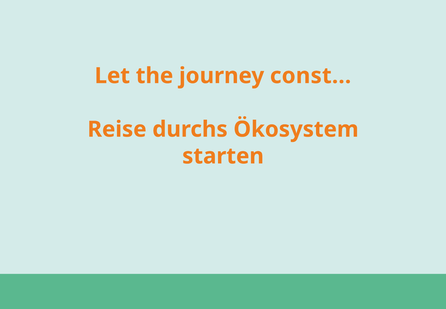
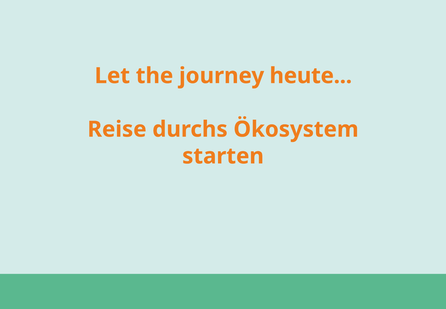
const: const -> heute
